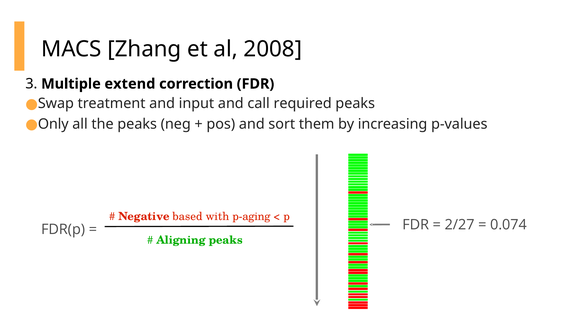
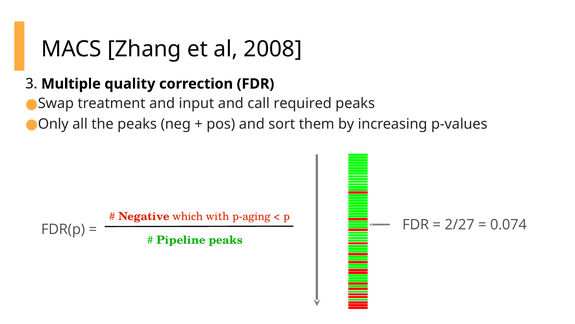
extend: extend -> quality
based: based -> which
Aligning: Aligning -> Pipeline
